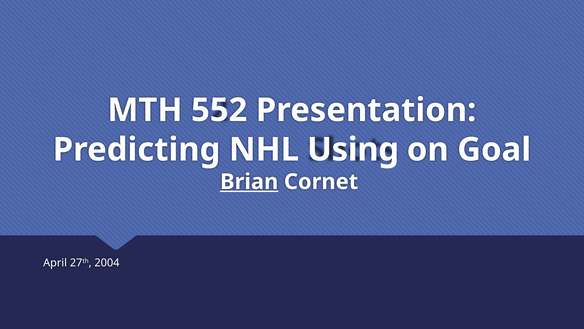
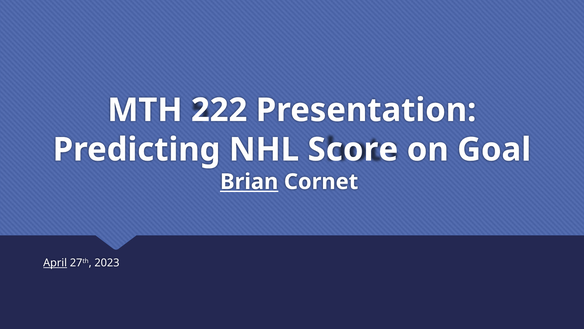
552: 552 -> 222
Using: Using -> Score
April underline: none -> present
2004: 2004 -> 2023
